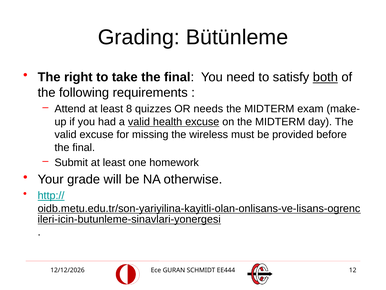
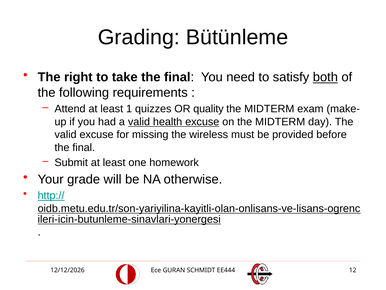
8: 8 -> 1
needs: needs -> quality
